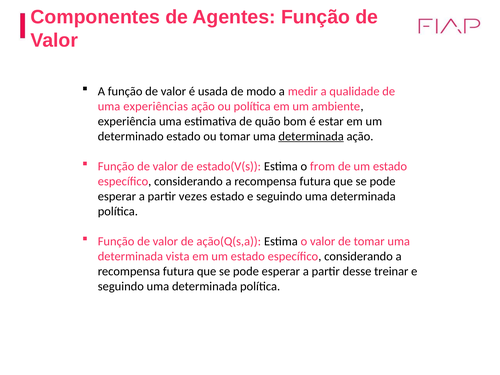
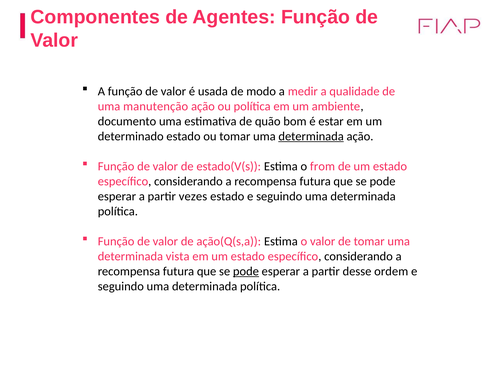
experiências: experiências -> manutenção
experiência: experiência -> documento
pode at (246, 271) underline: none -> present
treinar: treinar -> ordem
